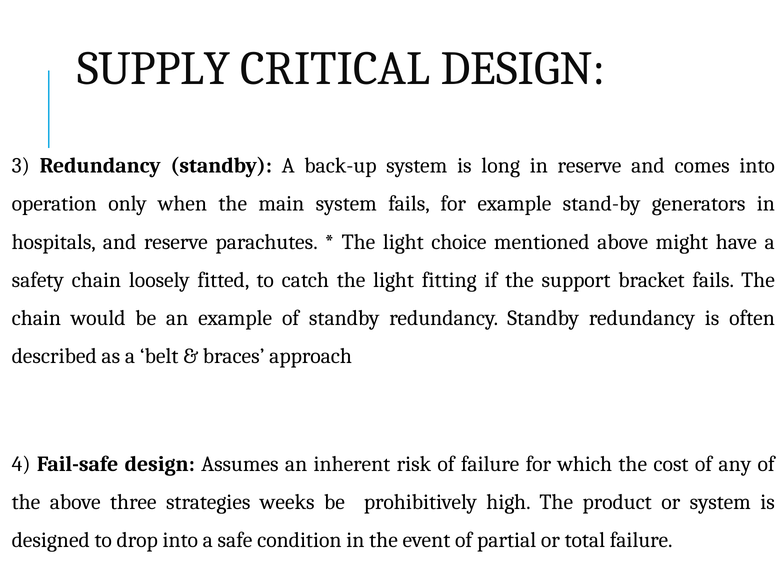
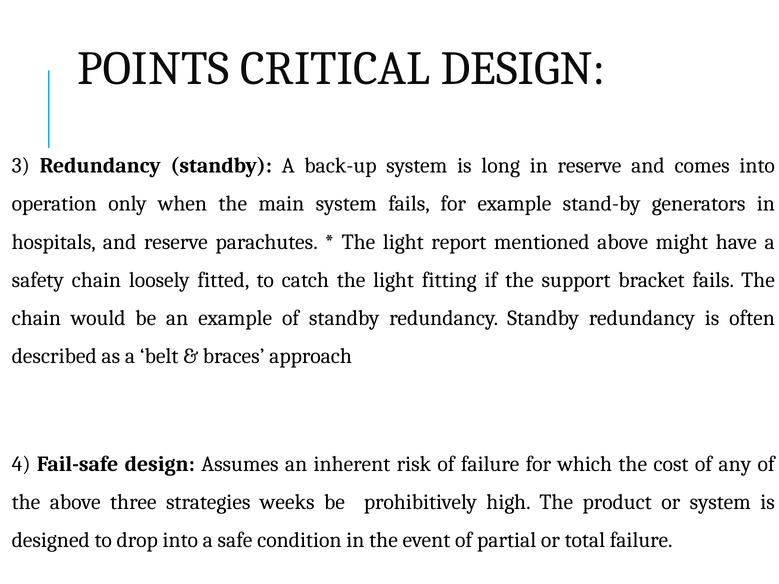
SUPPLY: SUPPLY -> POINTS
choice: choice -> report
